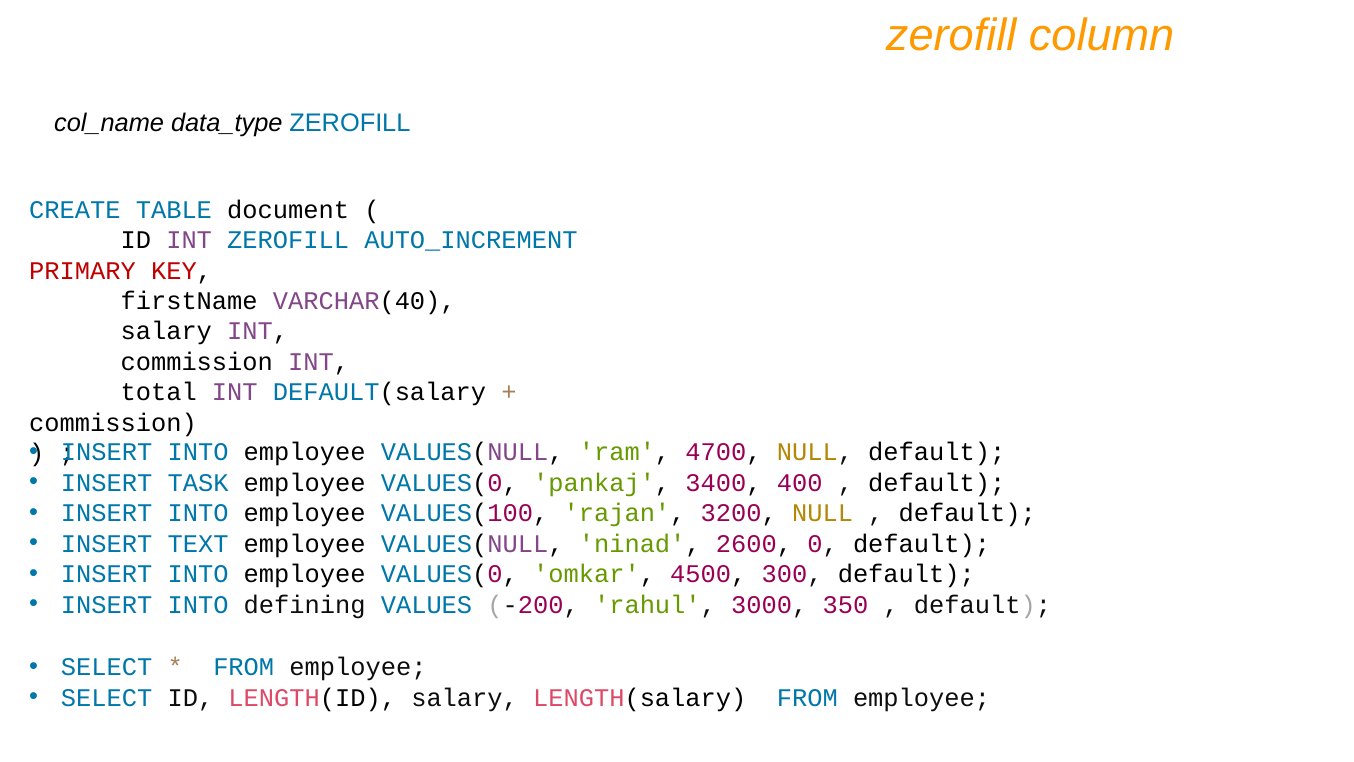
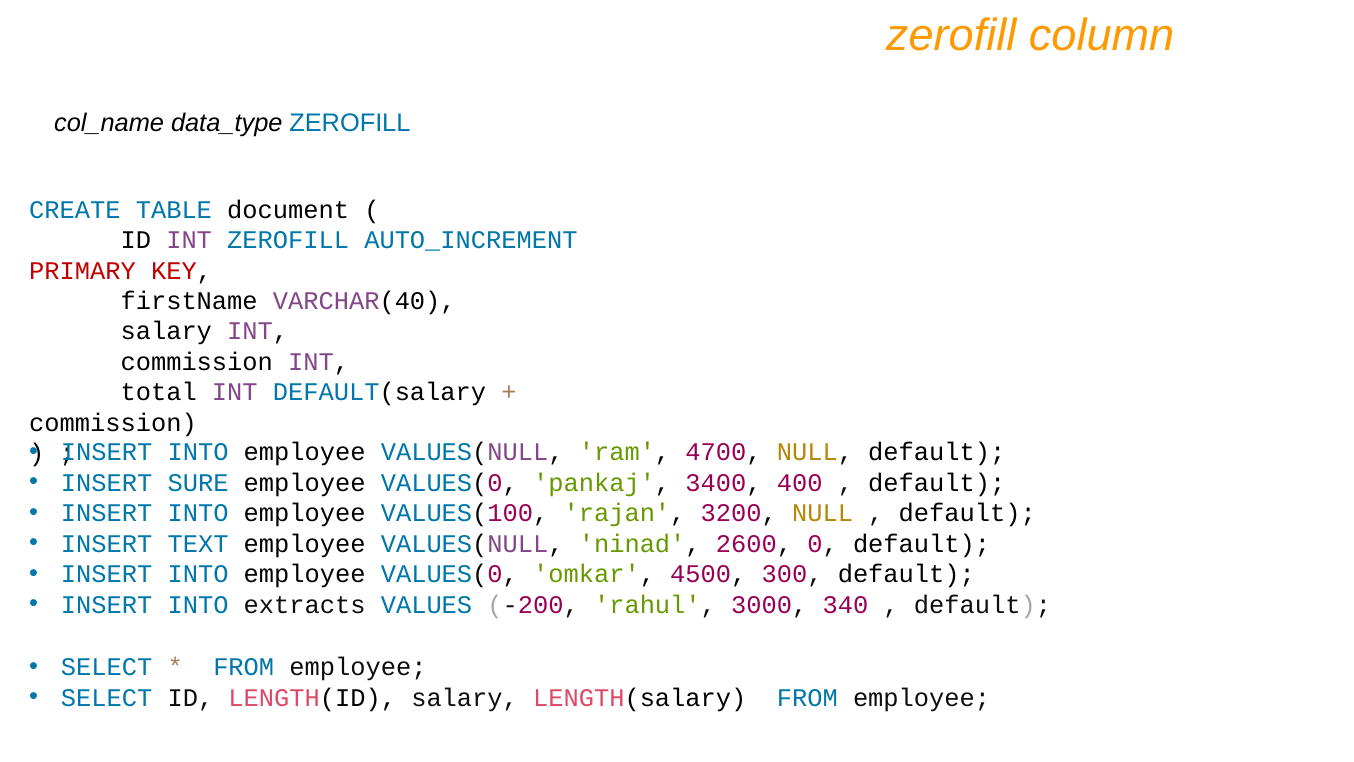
TASK: TASK -> SURE
defining: defining -> extracts
350: 350 -> 340
